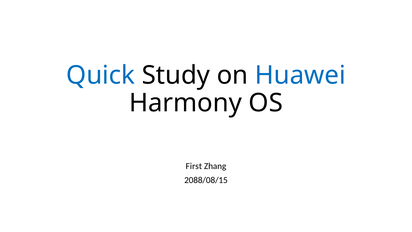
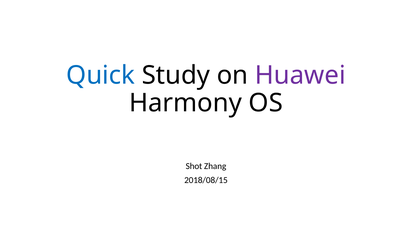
Huawei colour: blue -> purple
First: First -> Shot
2088/08/15: 2088/08/15 -> 2018/08/15
